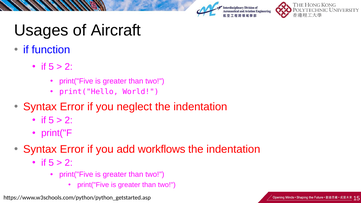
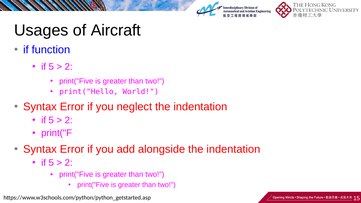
workflows: workflows -> alongside
